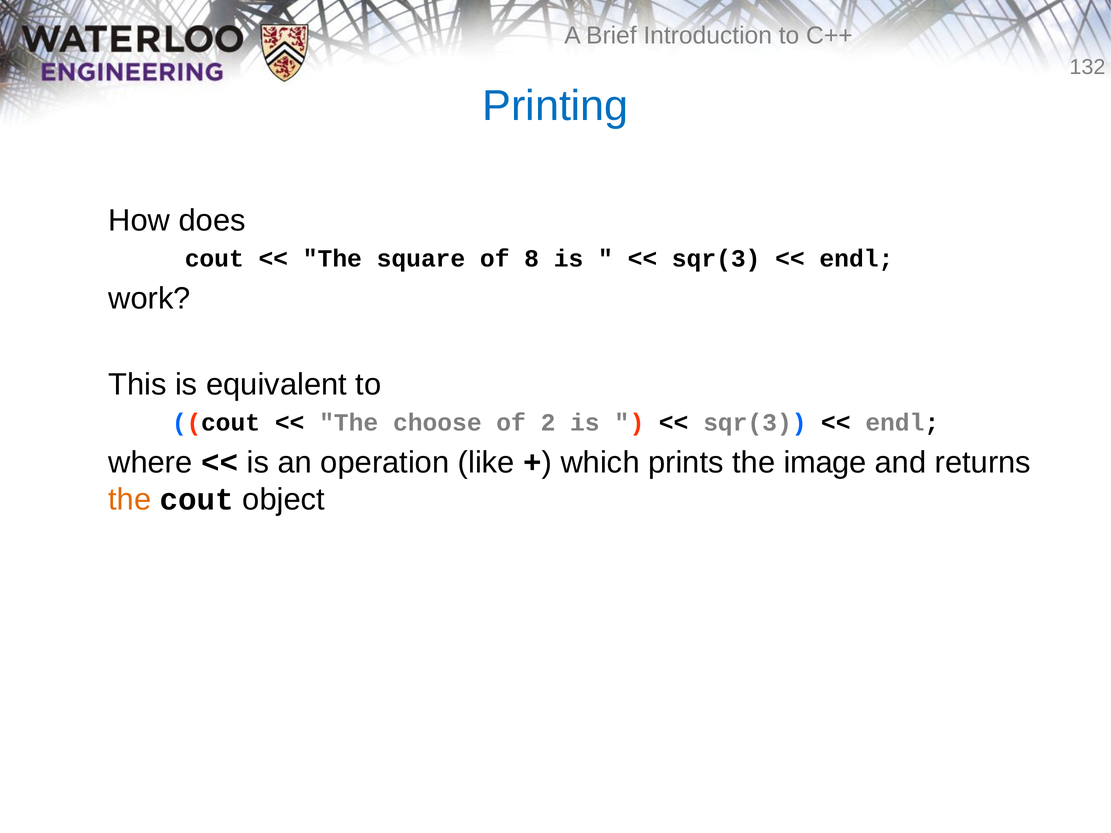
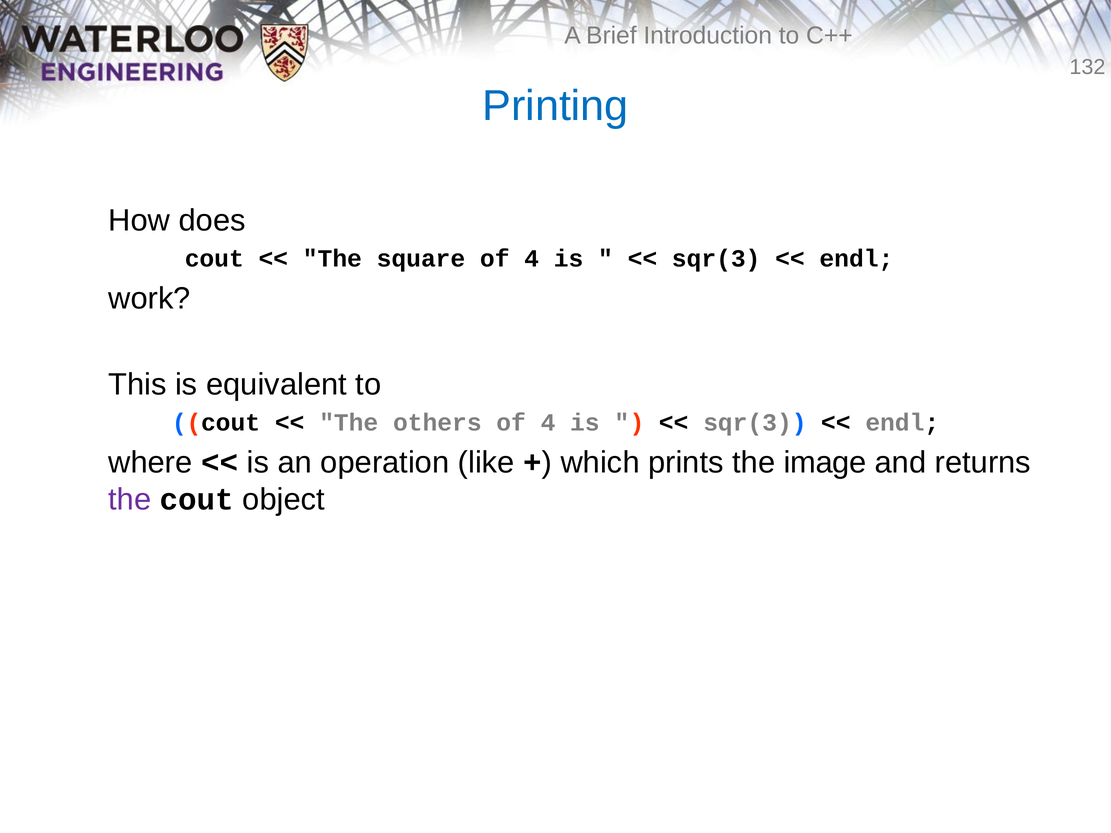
square of 8: 8 -> 4
choose: choose -> others
2 at (548, 423): 2 -> 4
the at (130, 500) colour: orange -> purple
